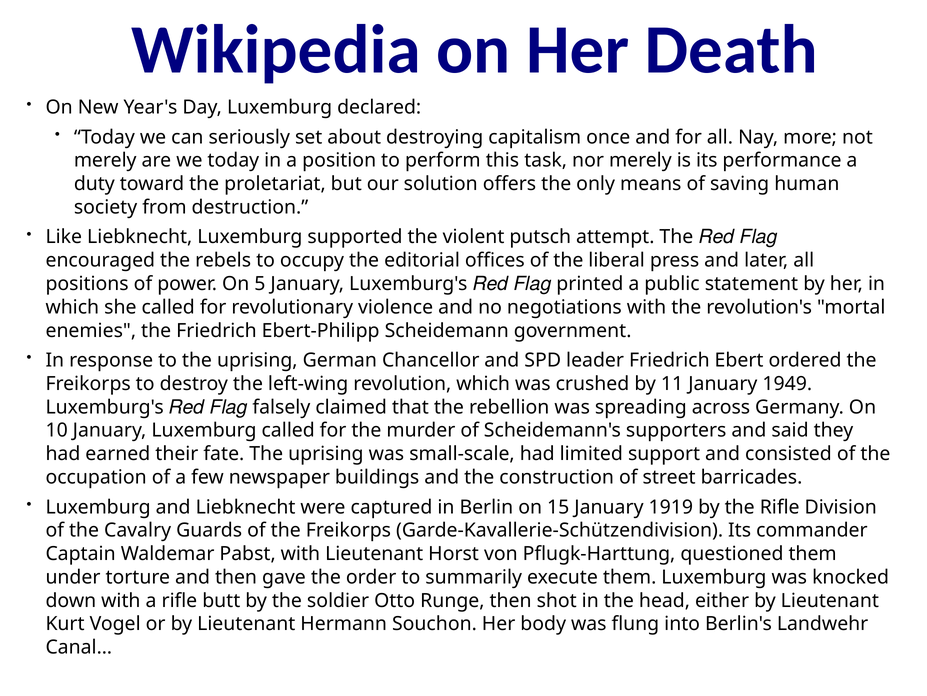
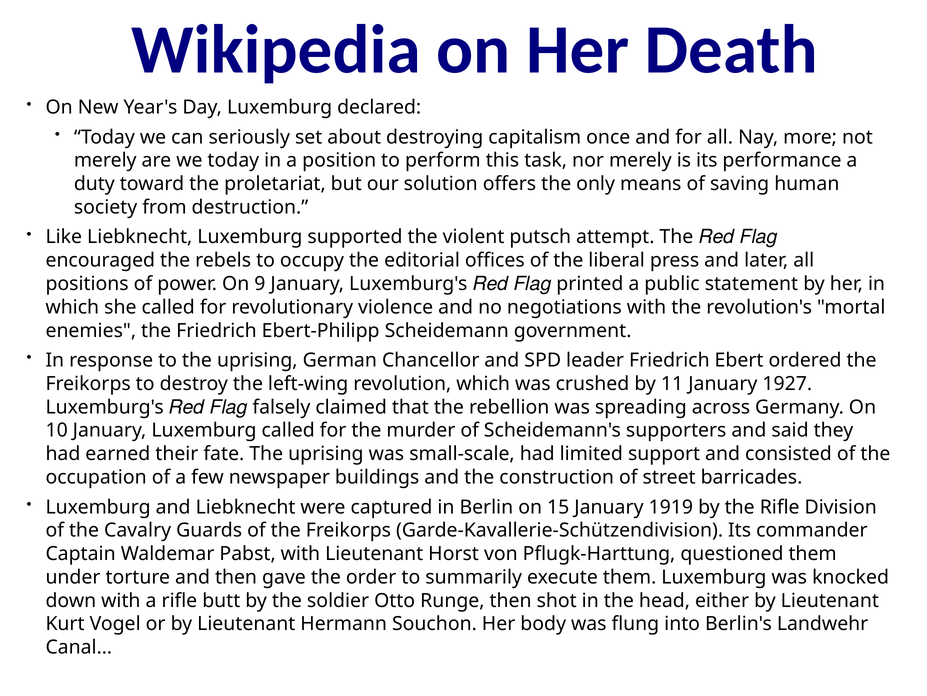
5: 5 -> 9
1949: 1949 -> 1927
